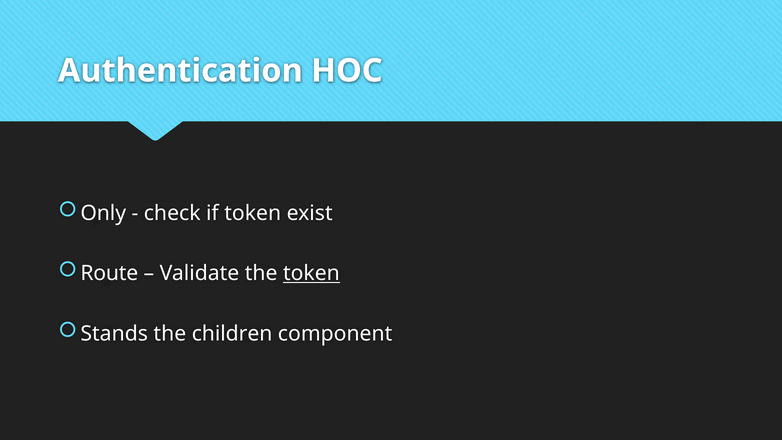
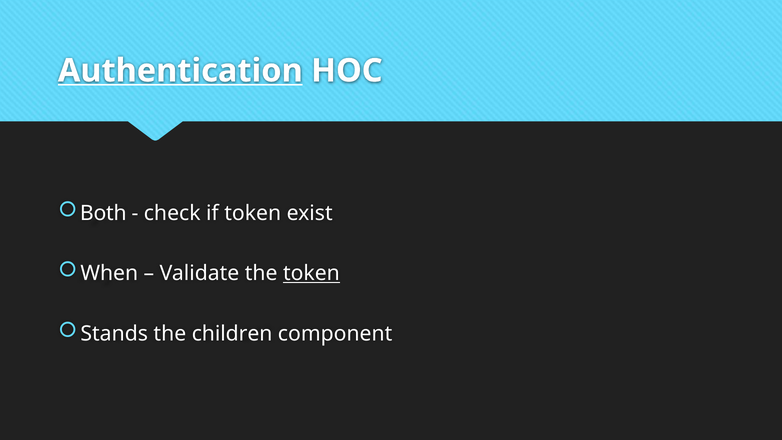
Authentication underline: none -> present
Only: Only -> Both
Route: Route -> When
